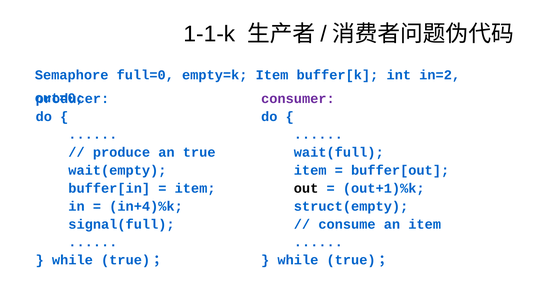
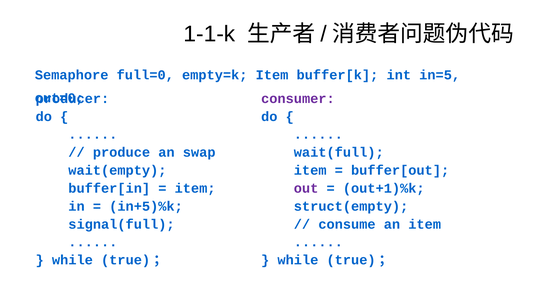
in=2: in=2 -> in=5
true: true -> swap
out colour: black -> purple
in+4)%k: in+4)%k -> in+5)%k
